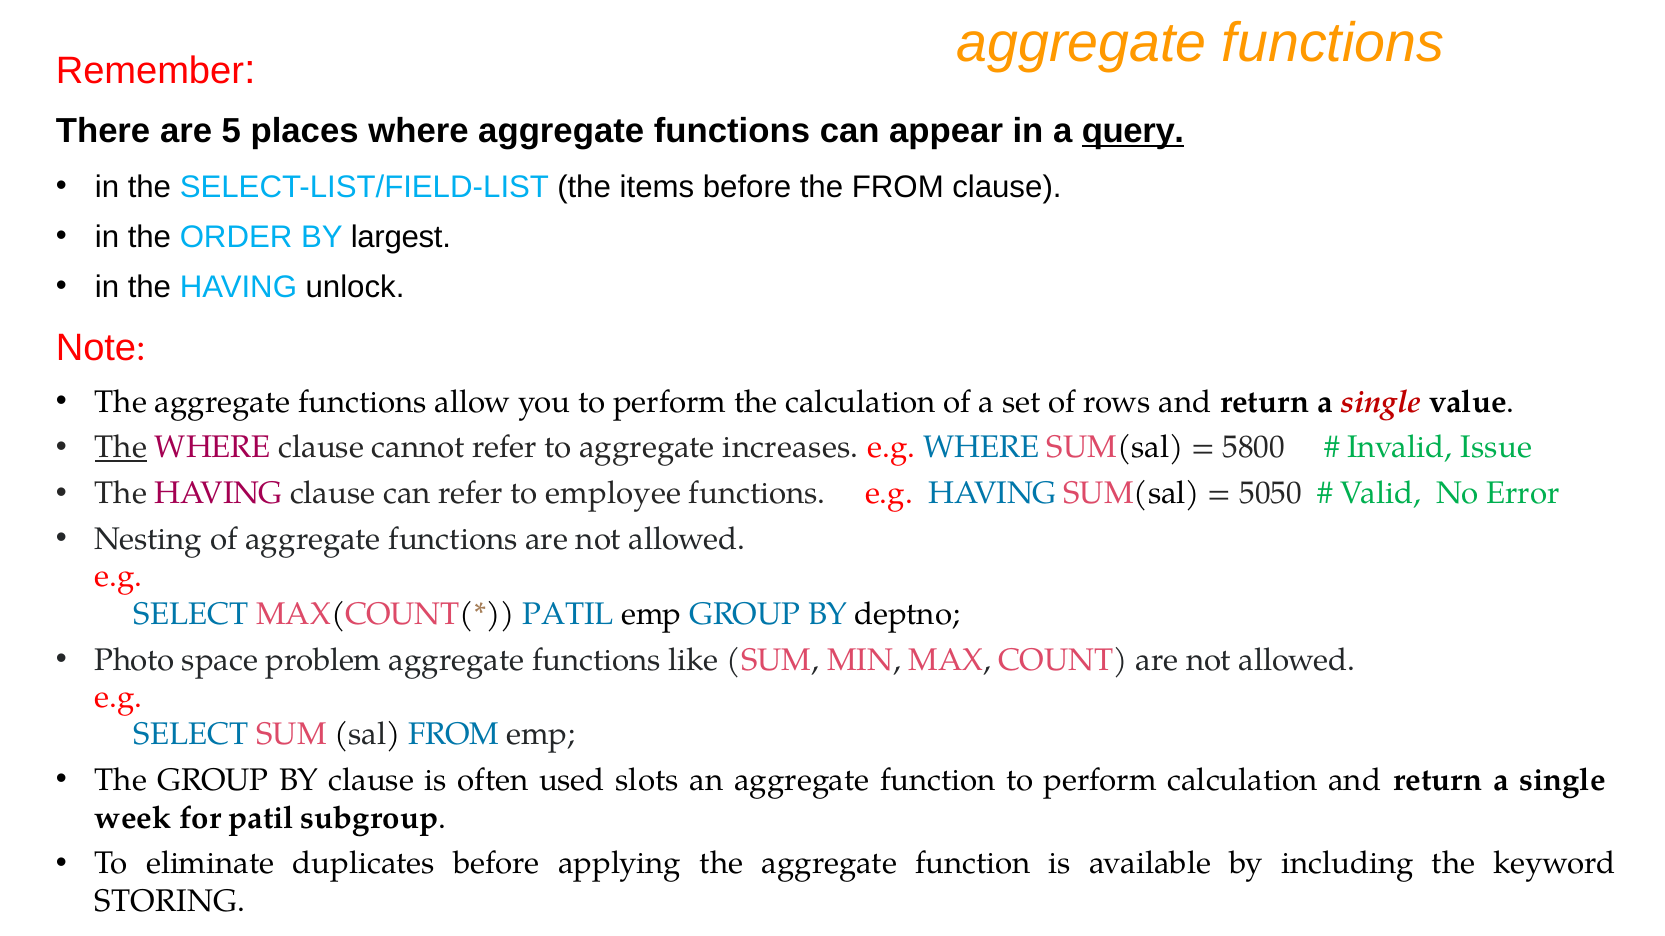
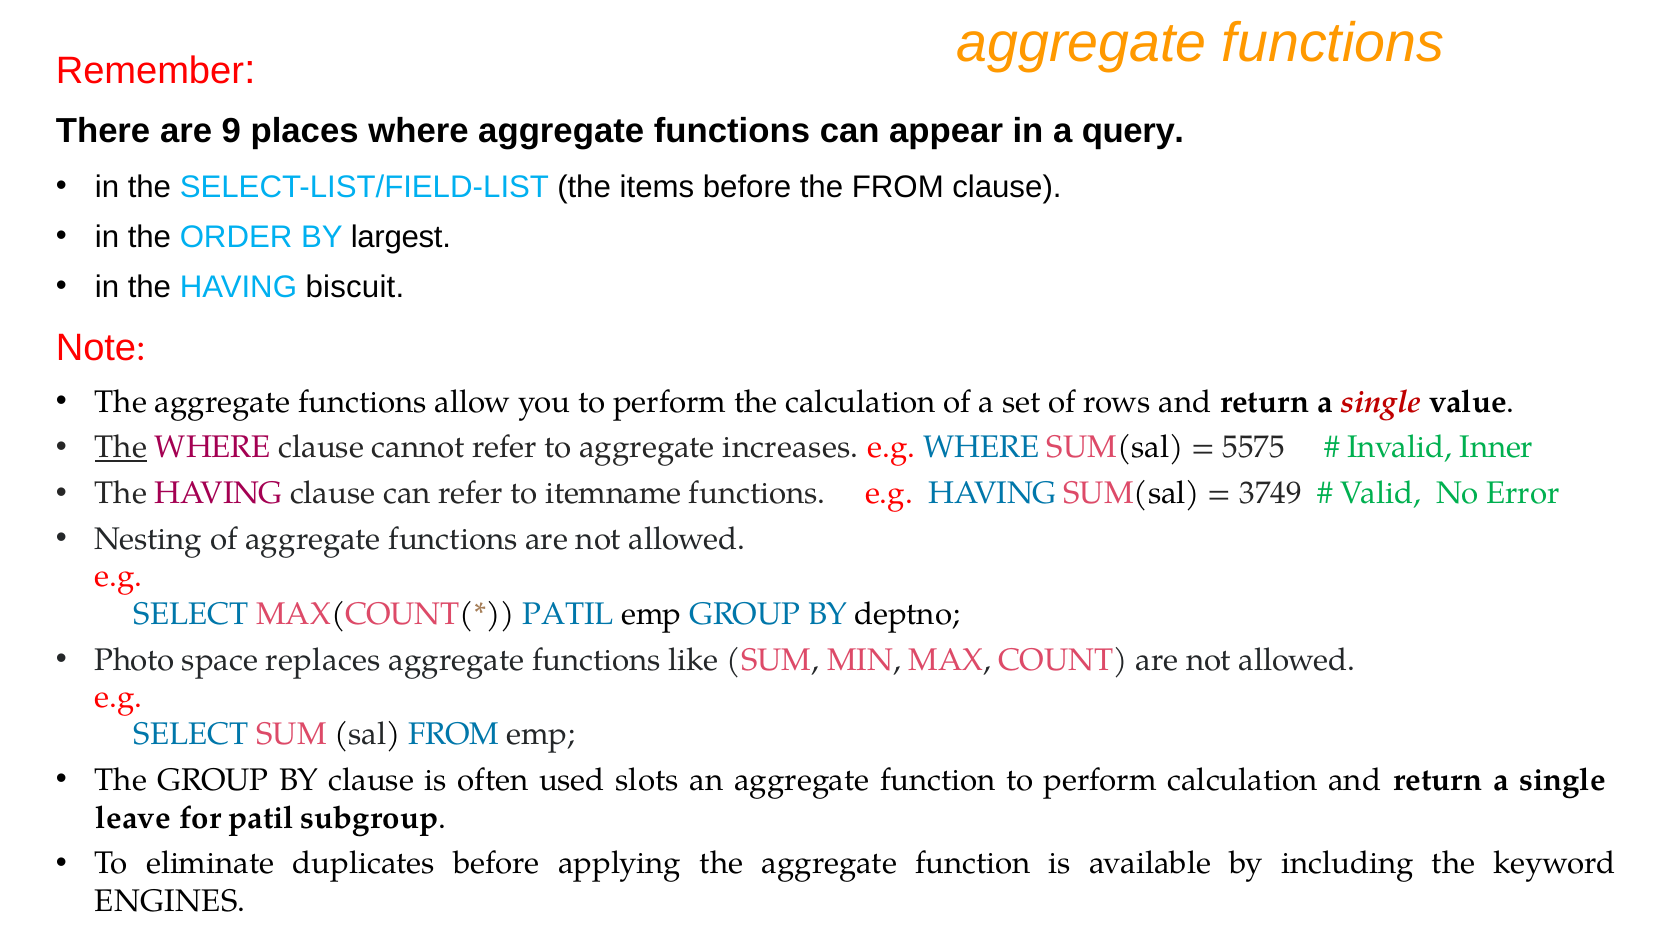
5: 5 -> 9
query underline: present -> none
unlock: unlock -> biscuit
5800: 5800 -> 5575
Issue: Issue -> Inner
employee: employee -> itemname
5050: 5050 -> 3749
problem: problem -> replaces
week: week -> leave
STORING: STORING -> ENGINES
